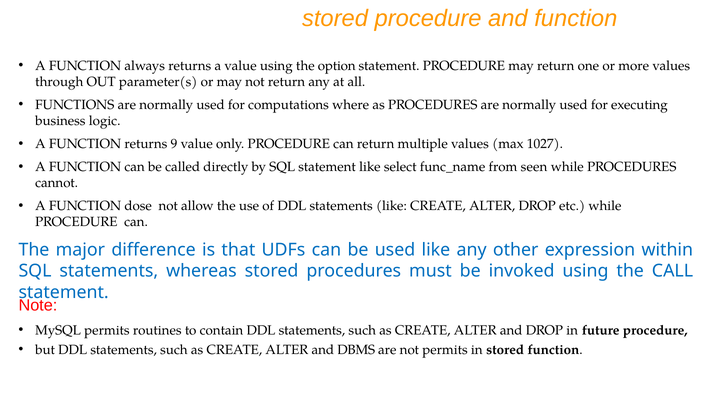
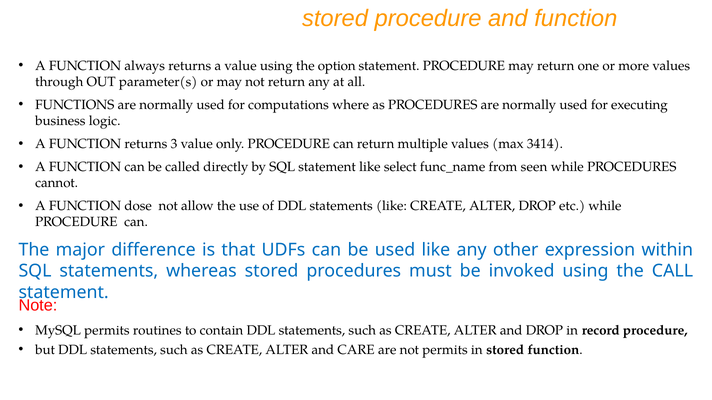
9: 9 -> 3
1027: 1027 -> 3414
future: future -> record
DBMS: DBMS -> CARE
